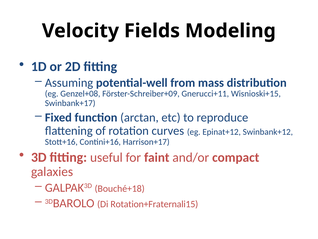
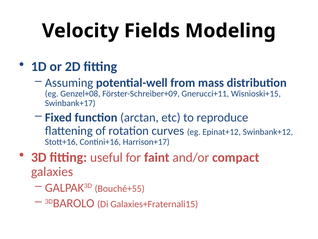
Bouché+18: Bouché+18 -> Bouché+55
Rotation+Fraternali15: Rotation+Fraternali15 -> Galaxies+Fraternali15
